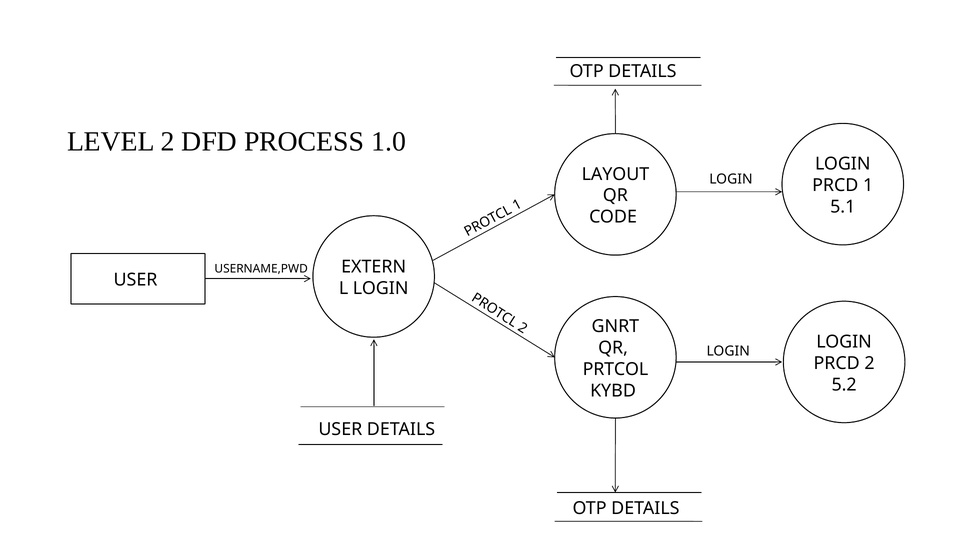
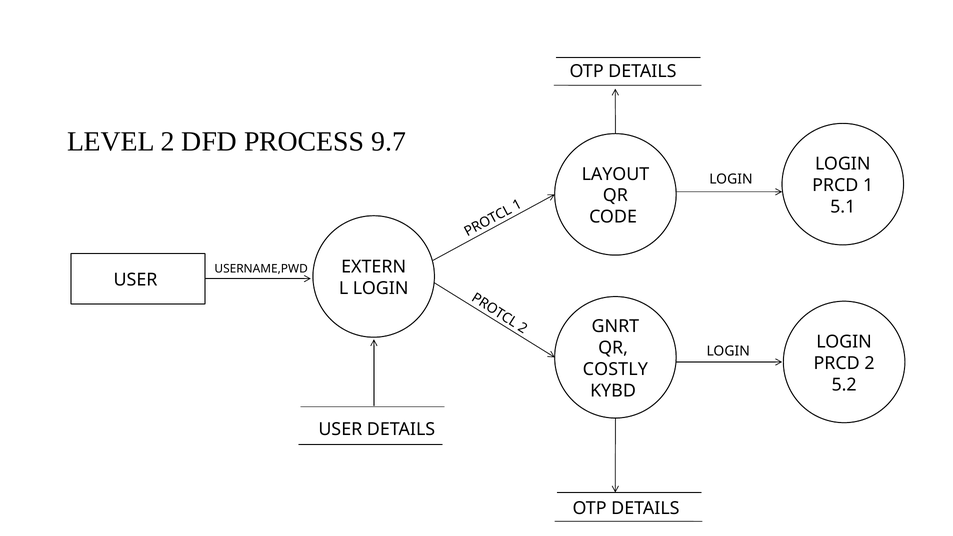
1.0: 1.0 -> 9.7
PRTCOL: PRTCOL -> COSTLY
